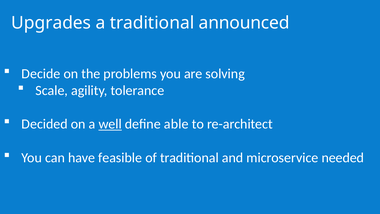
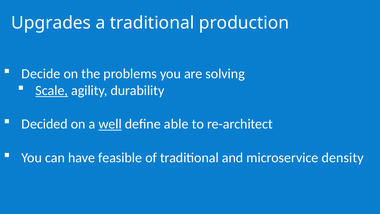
announced: announced -> production
Scale underline: none -> present
tolerance: tolerance -> durability
needed: needed -> density
